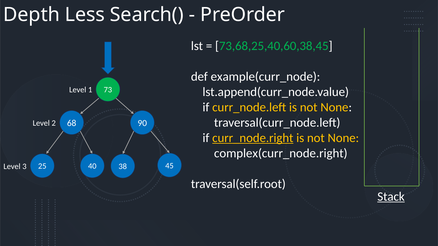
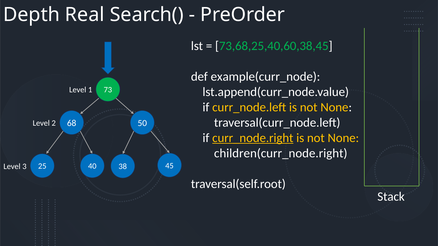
Less: Less -> Real
90: 90 -> 50
complex(curr_node.right: complex(curr_node.right -> children(curr_node.right
Stack underline: present -> none
